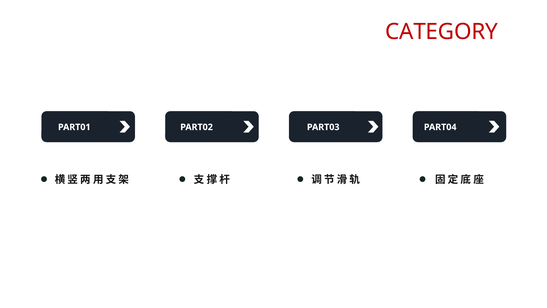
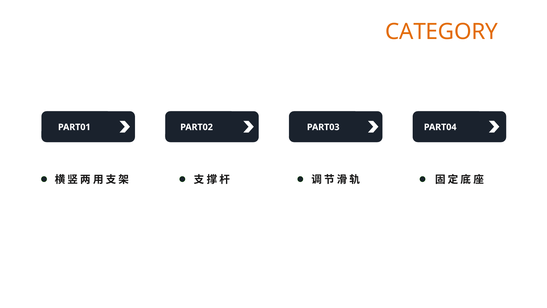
CATEGORY colour: red -> orange
